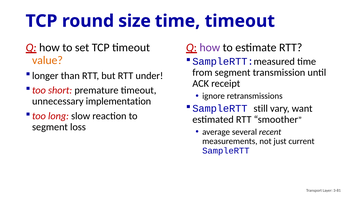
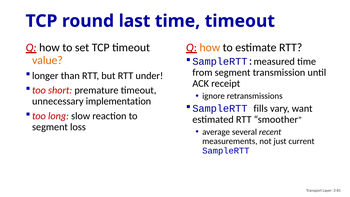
size: size -> last
how at (210, 48) colour: purple -> orange
still: still -> fills
